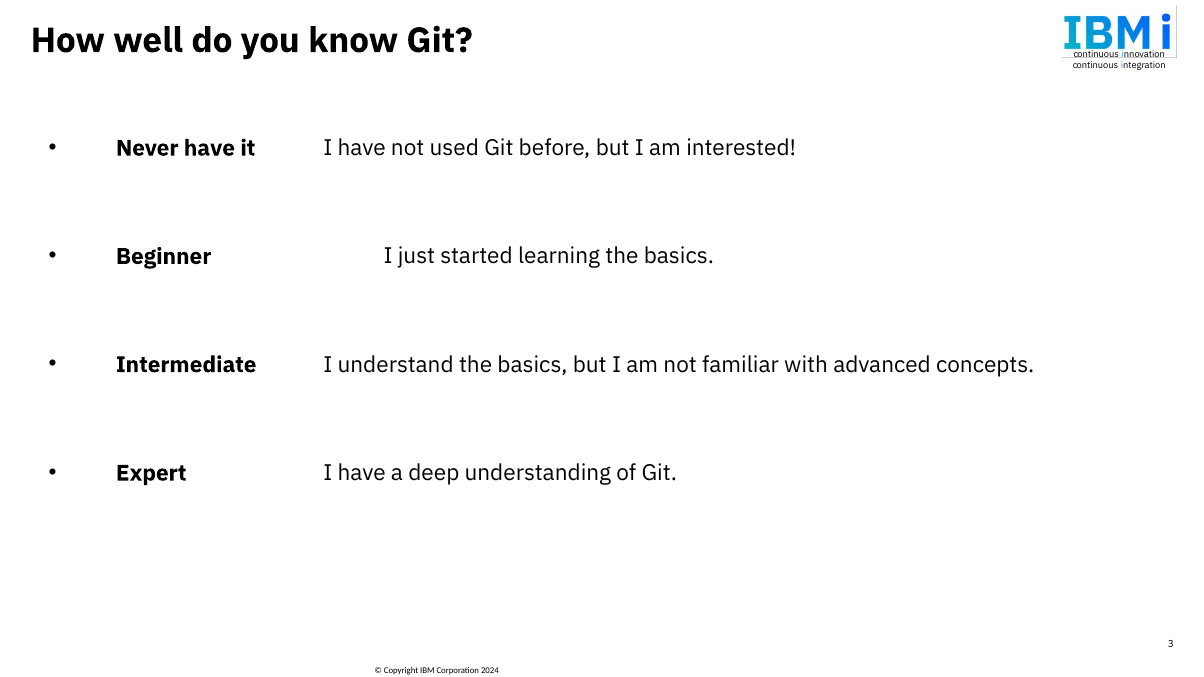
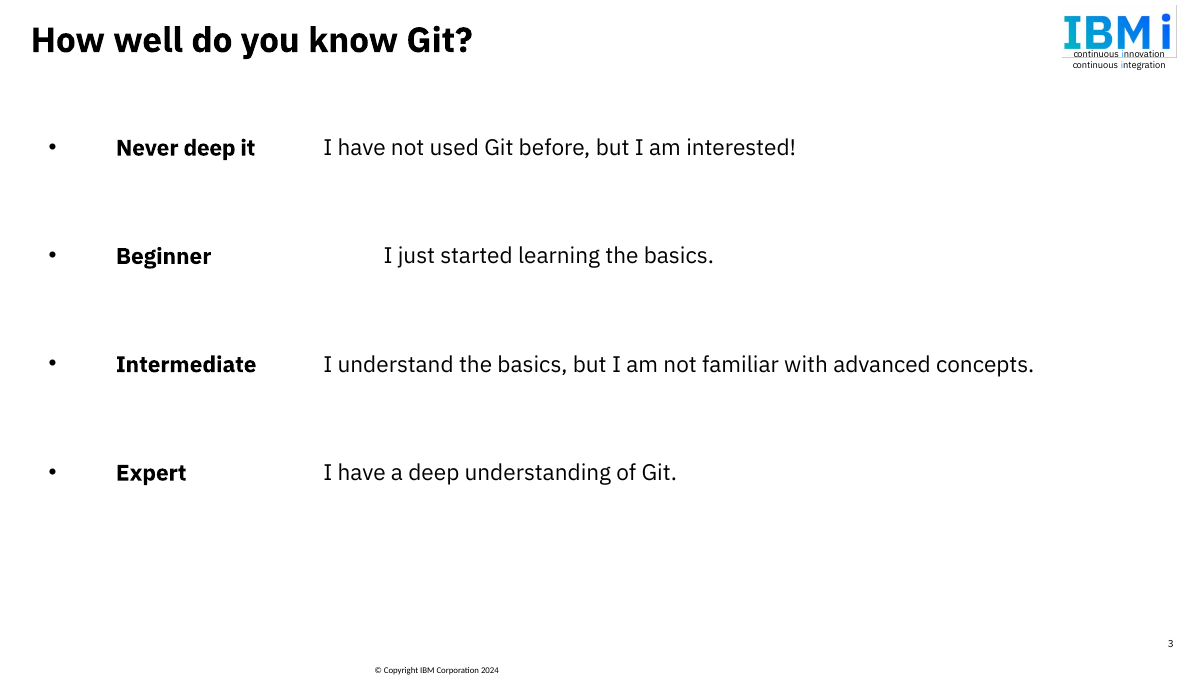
have at (209, 148): have -> deep
